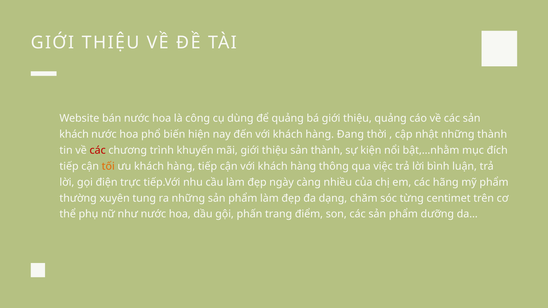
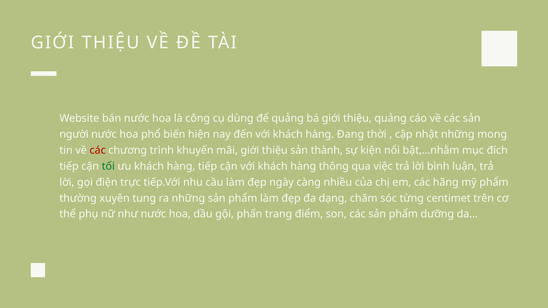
khách at (74, 134): khách -> người
những thành: thành -> mong
tối colour: orange -> green
